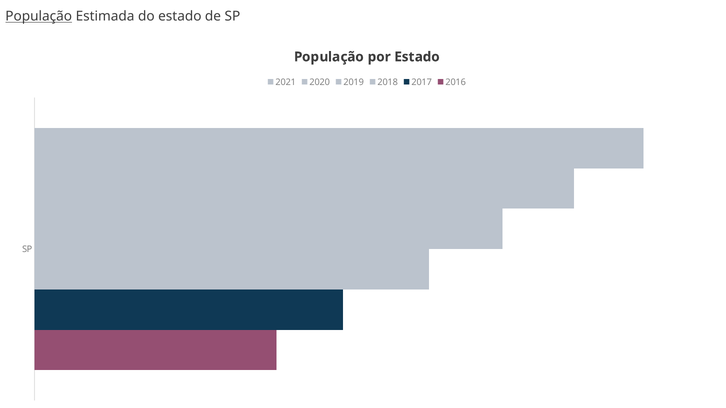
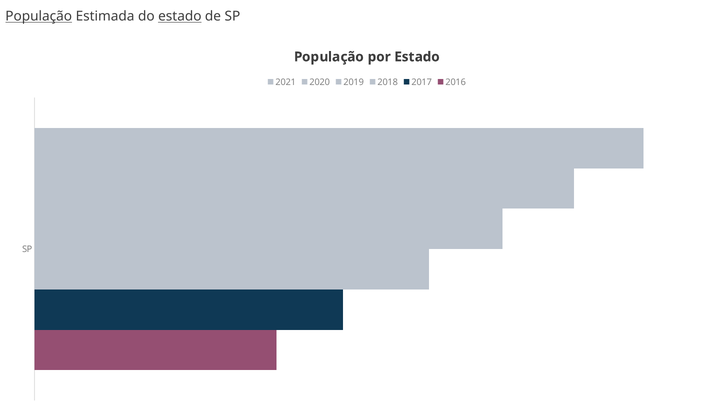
estado at (180, 16) underline: none -> present
